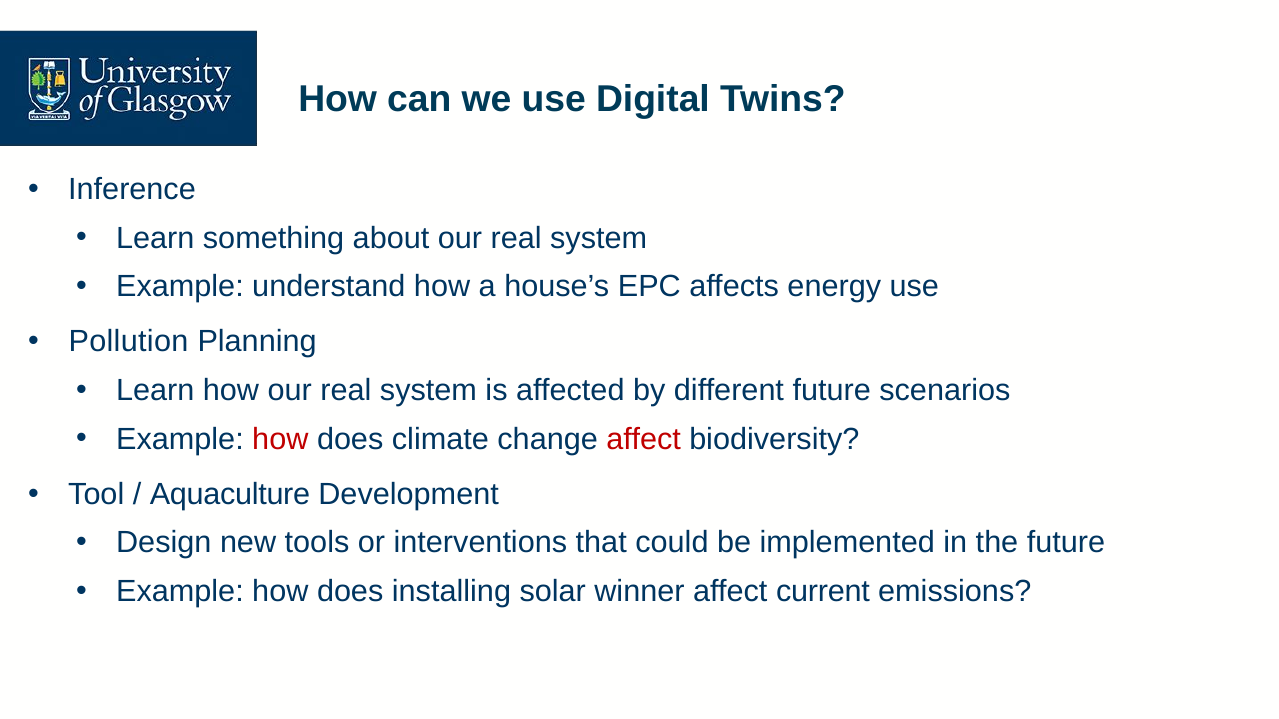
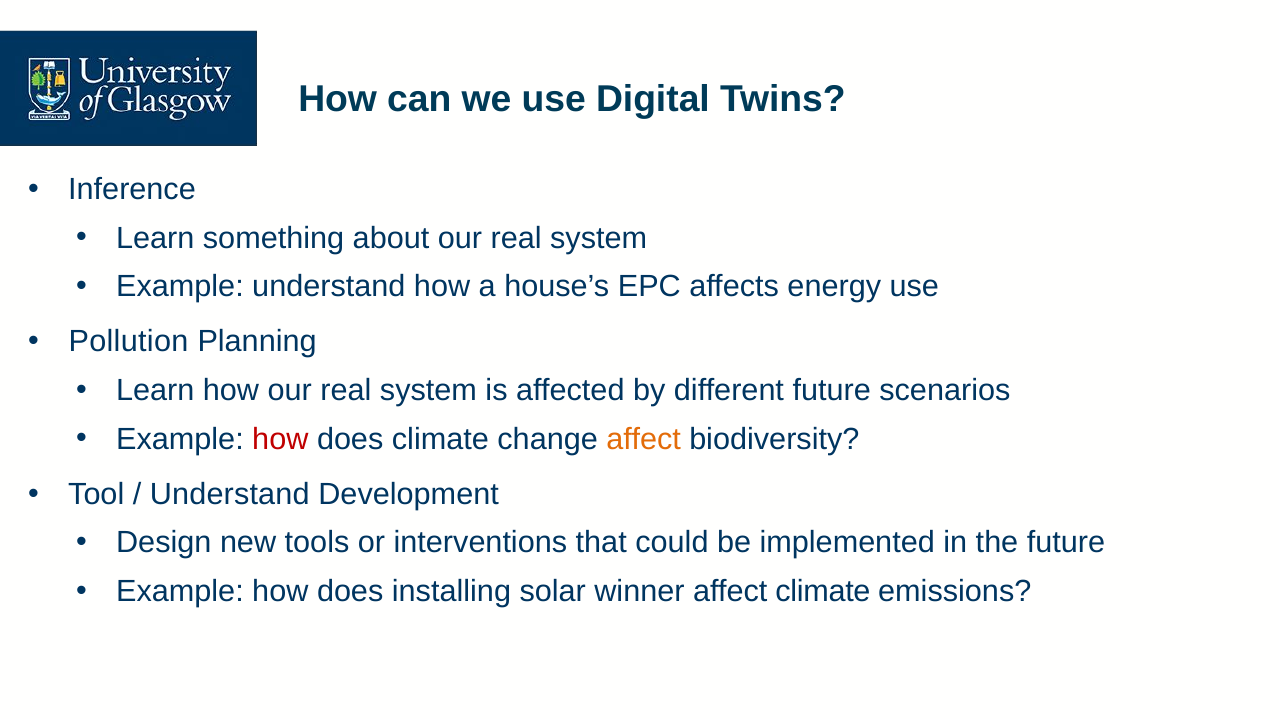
affect at (644, 439) colour: red -> orange
Aquaculture at (230, 495): Aquaculture -> Understand
affect current: current -> climate
